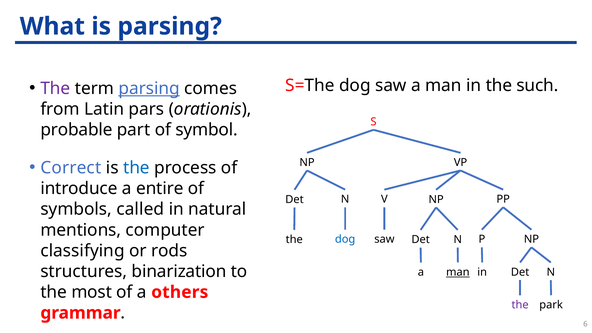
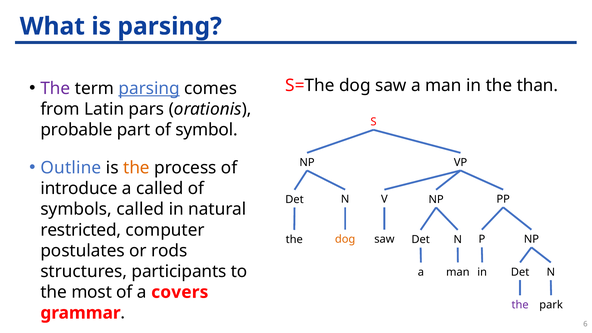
such: such -> than
Correct: Correct -> Outline
the at (136, 168) colour: blue -> orange
a entire: entire -> called
mentions: mentions -> restricted
dog at (345, 239) colour: blue -> orange
classifying: classifying -> postulates
binarization: binarization -> participants
man at (458, 272) underline: present -> none
others: others -> covers
